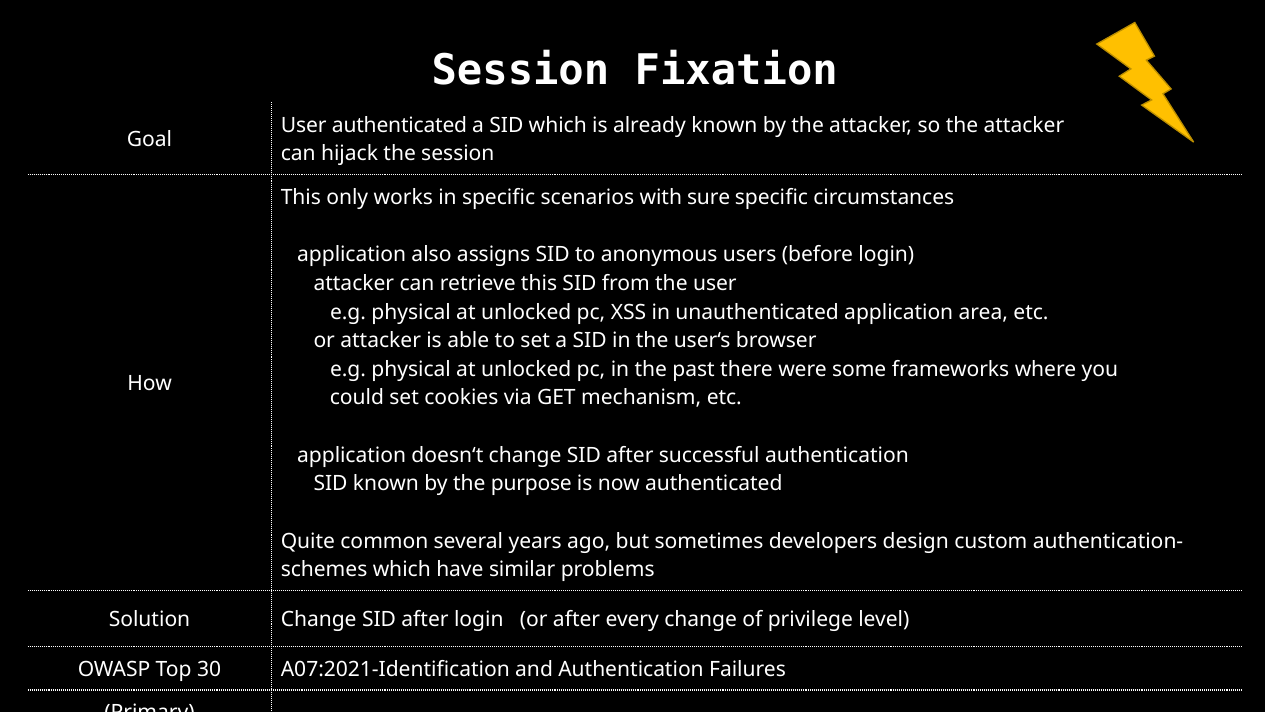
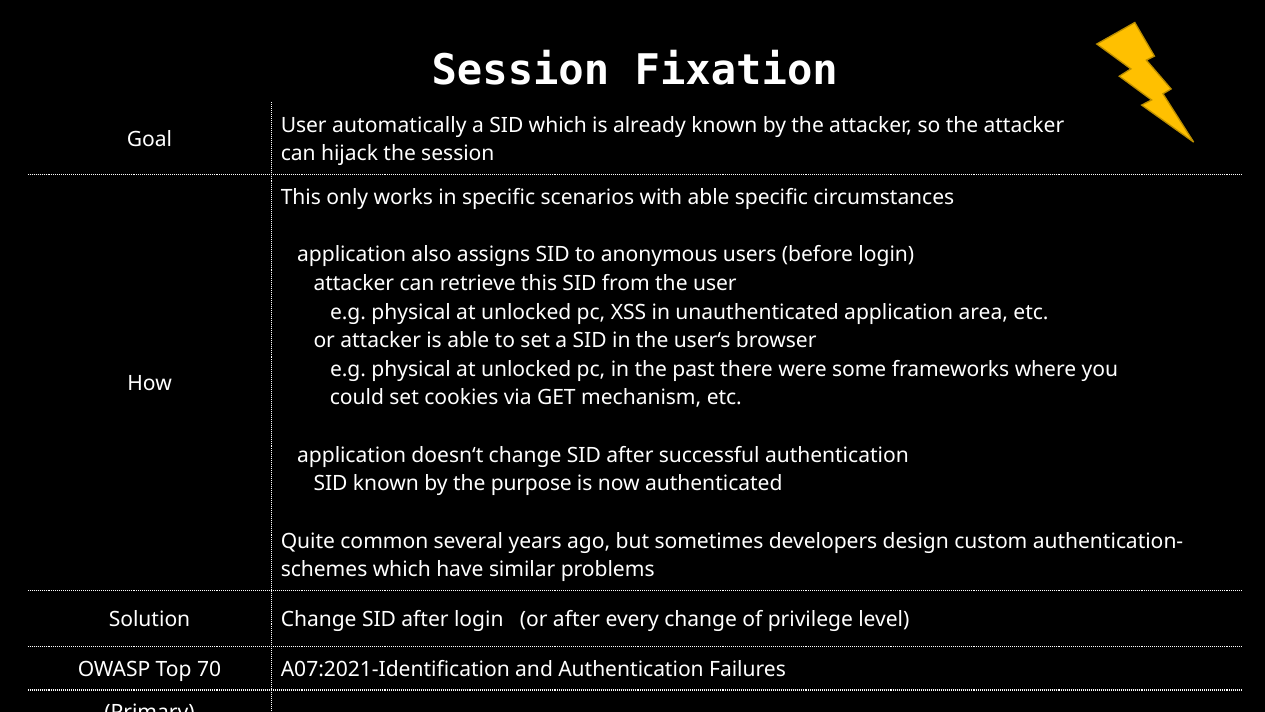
User authenticated: authenticated -> automatically
with sure: sure -> able
30: 30 -> 70
